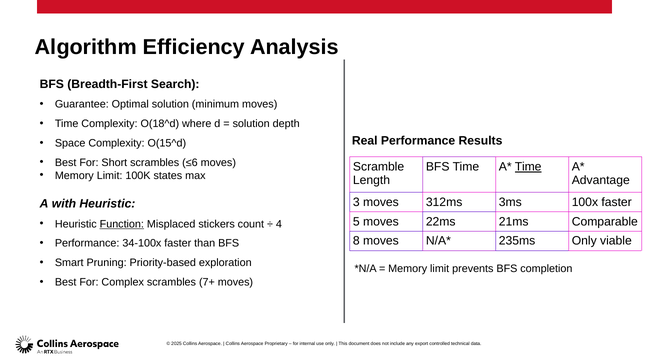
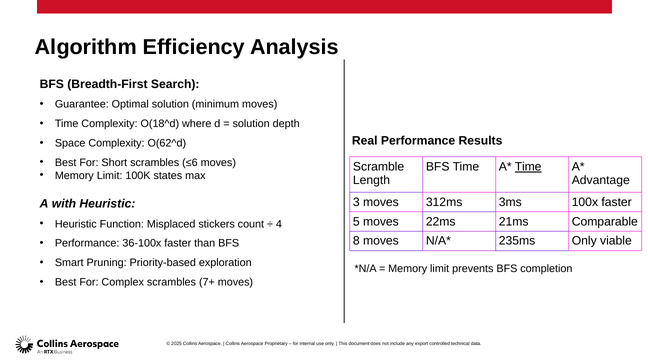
O(15^d: O(15^d -> O(62^d
Function underline: present -> none
34-100x: 34-100x -> 36-100x
